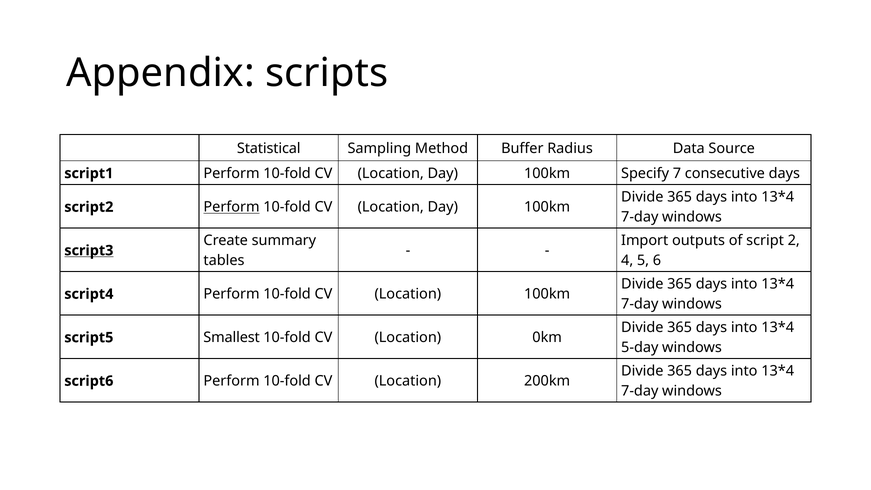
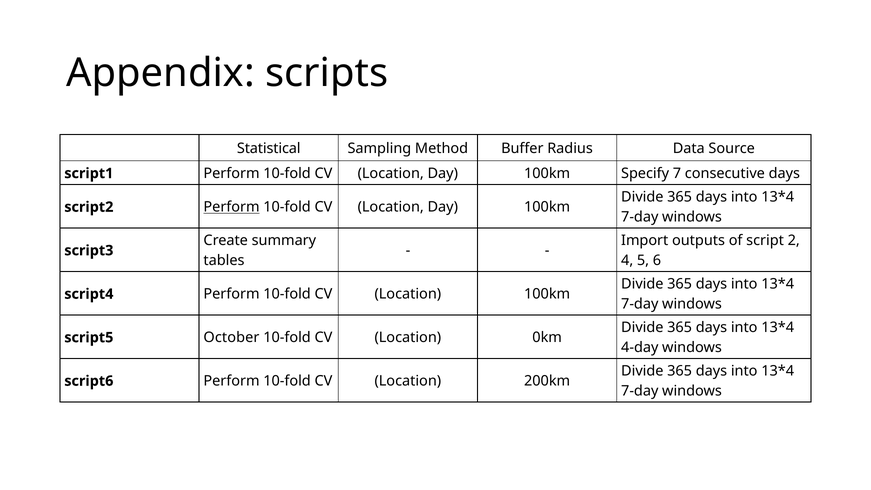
script3 underline: present -> none
Smallest: Smallest -> October
5-day: 5-day -> 4-day
